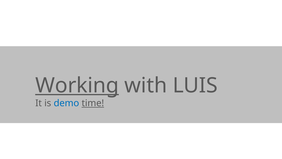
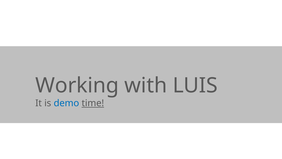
Working underline: present -> none
